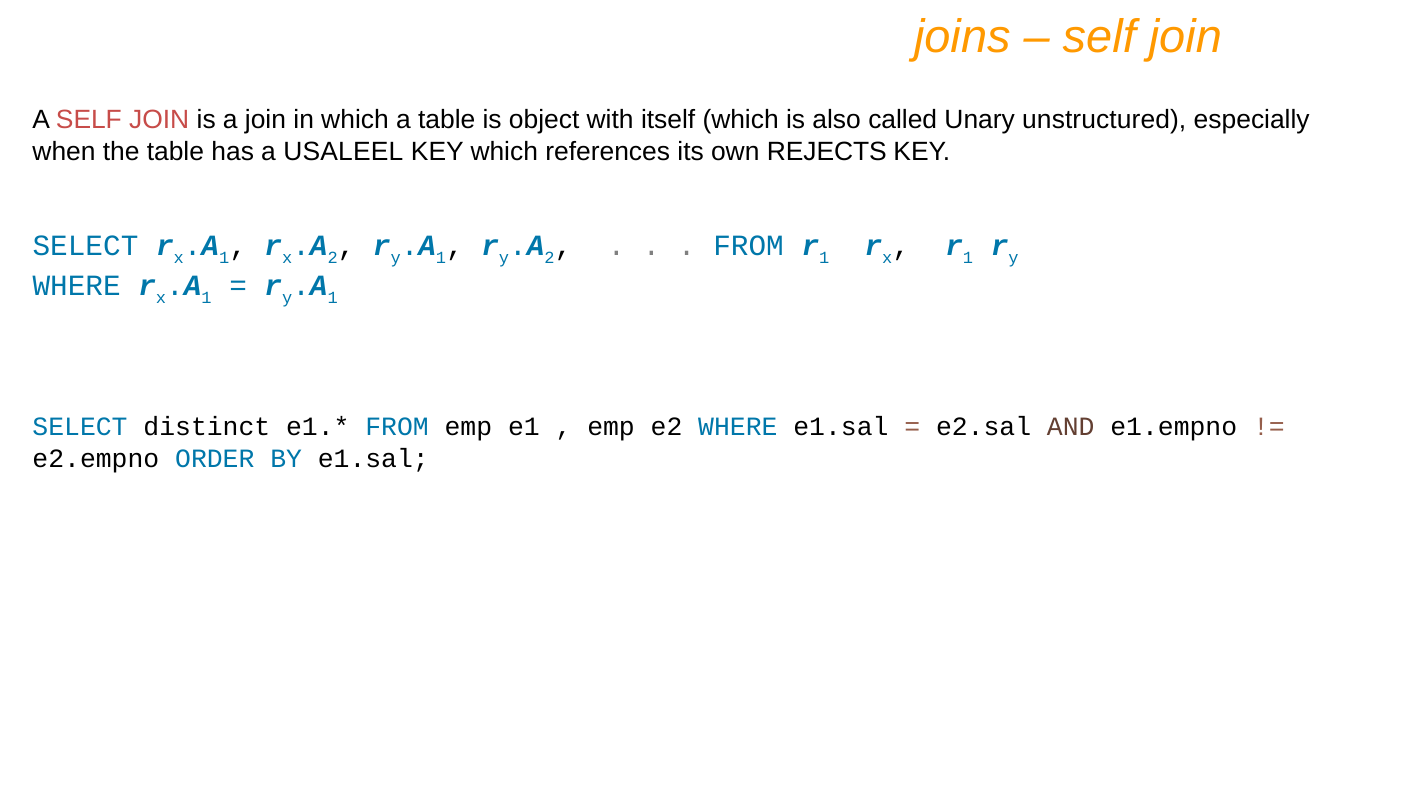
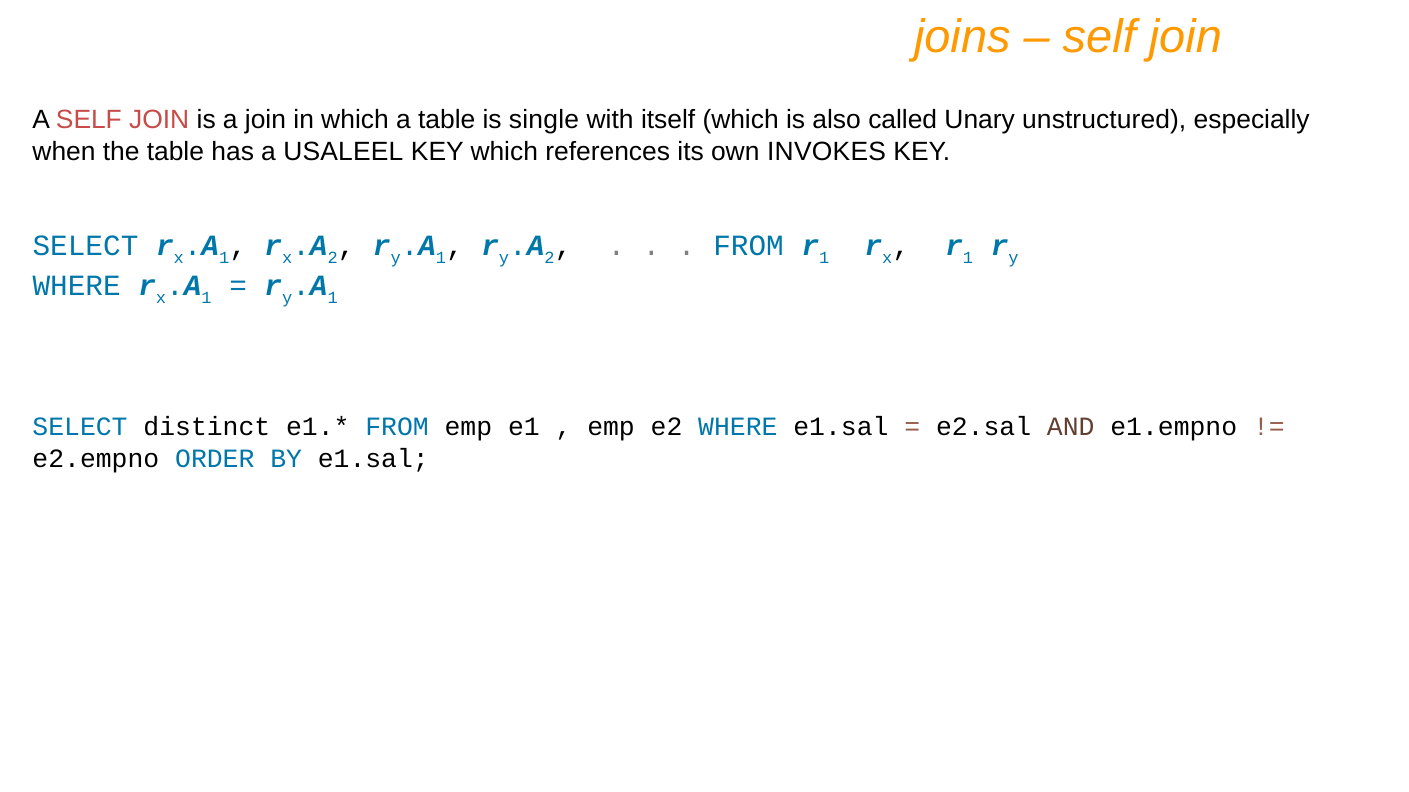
object: object -> single
REJECTS: REJECTS -> INVOKES
